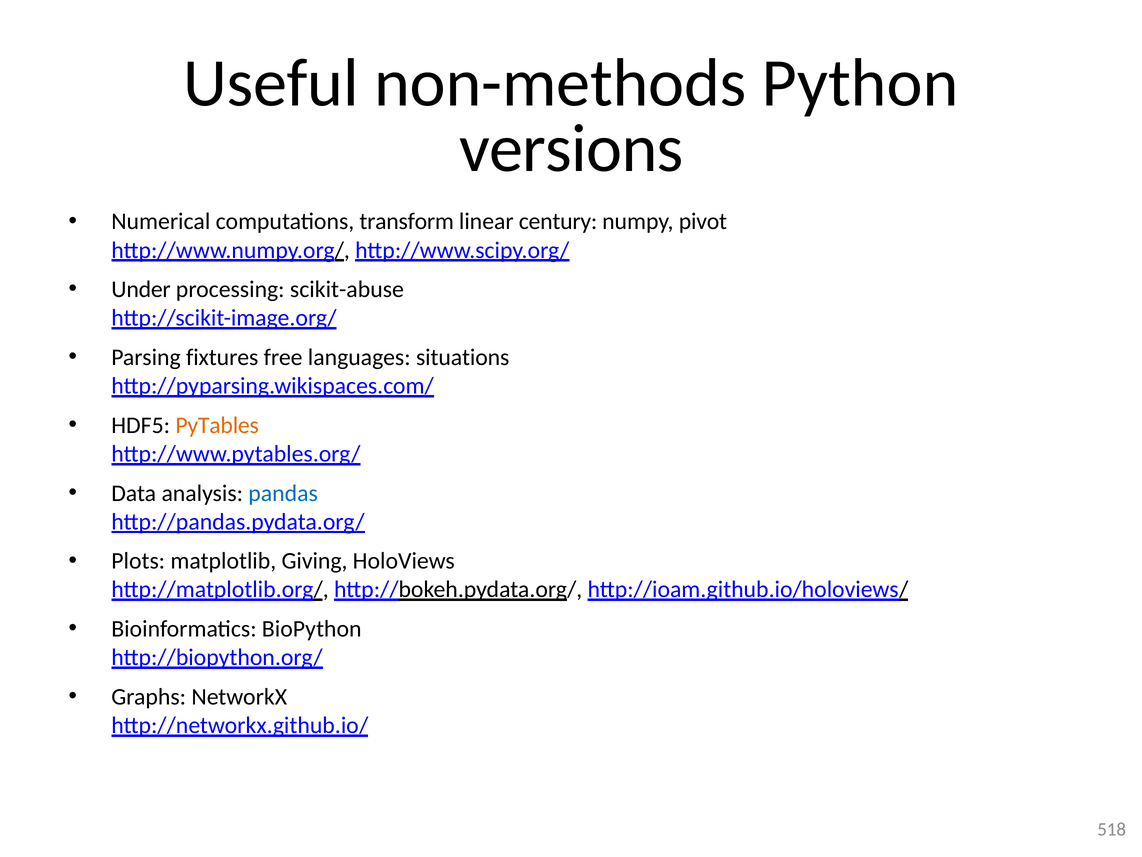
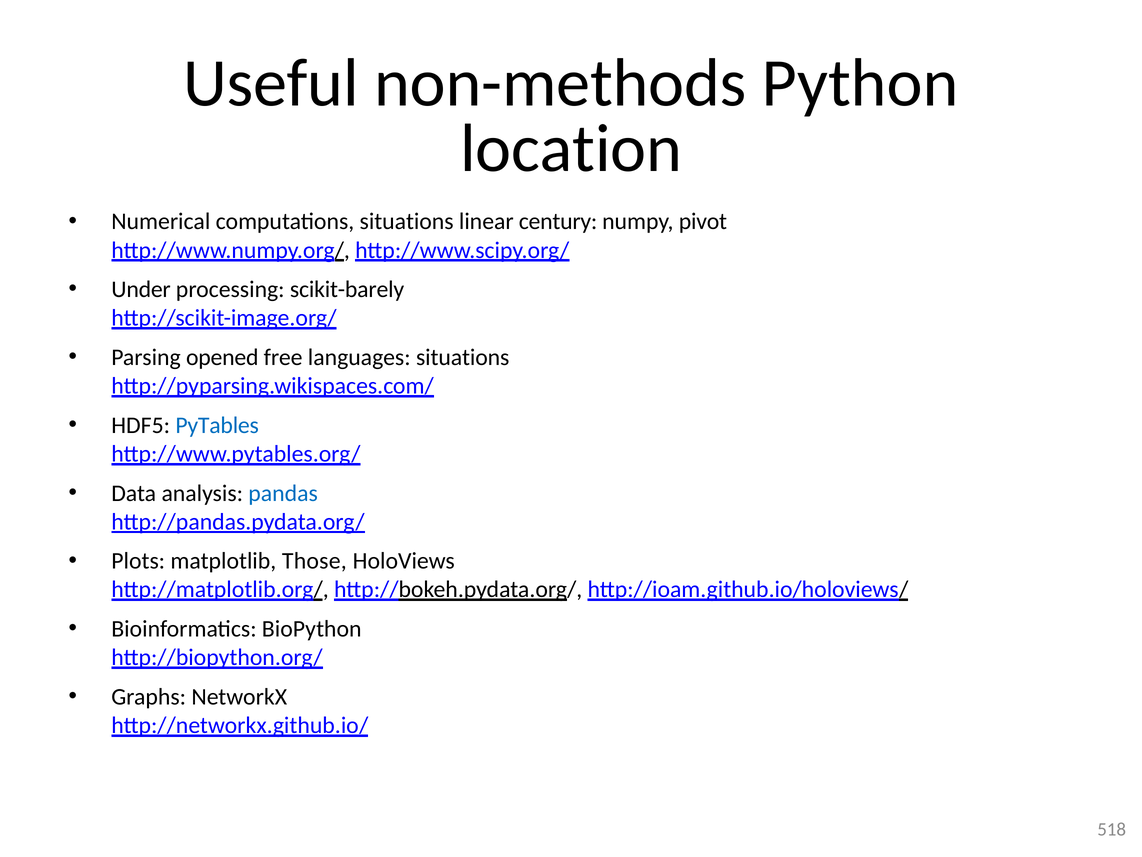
versions: versions -> location
computations transform: transform -> situations
scikit-abuse: scikit-abuse -> scikit-barely
fixtures: fixtures -> opened
PyTables colour: orange -> blue
Giving: Giving -> Those
